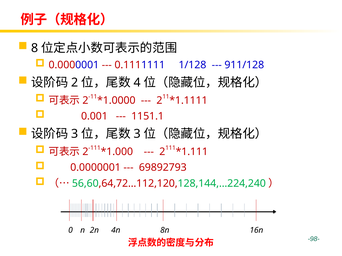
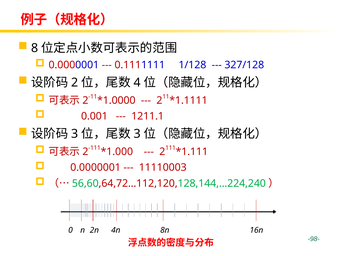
911/128: 911/128 -> 327/128
1151.1: 1151.1 -> 1211.1
69892793: 69892793 -> 11110003
